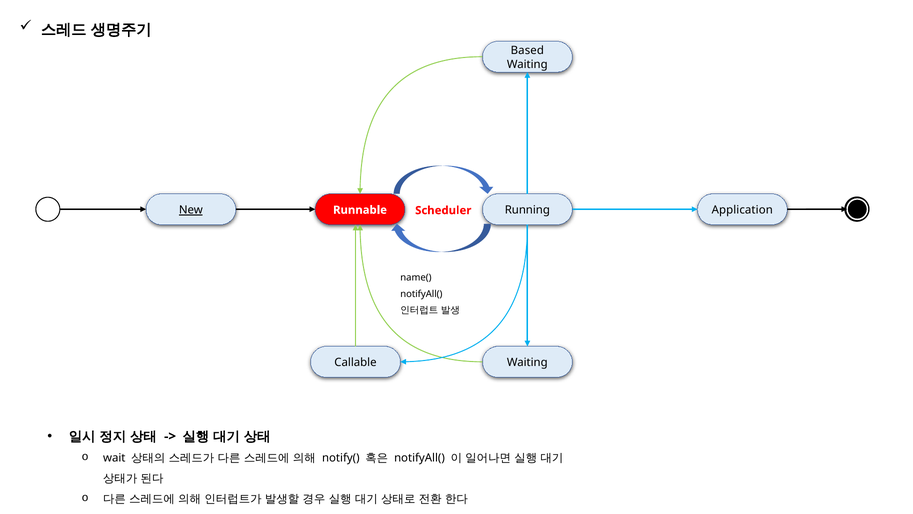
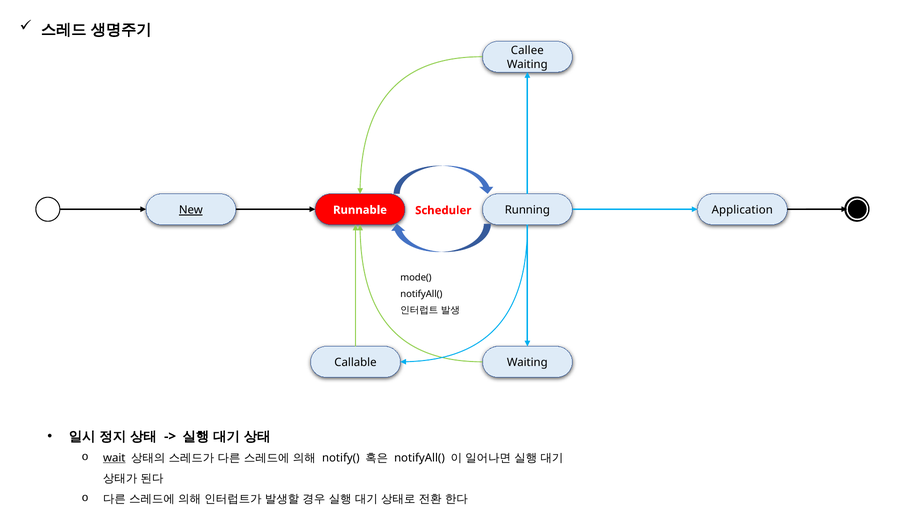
Based: Based -> Callee
name(: name( -> mode(
wait underline: none -> present
